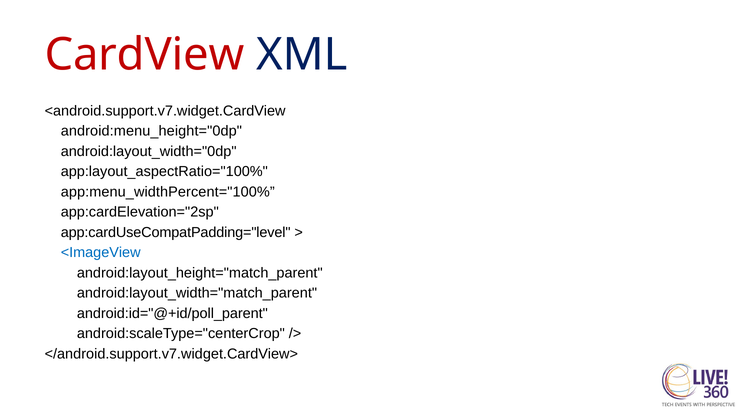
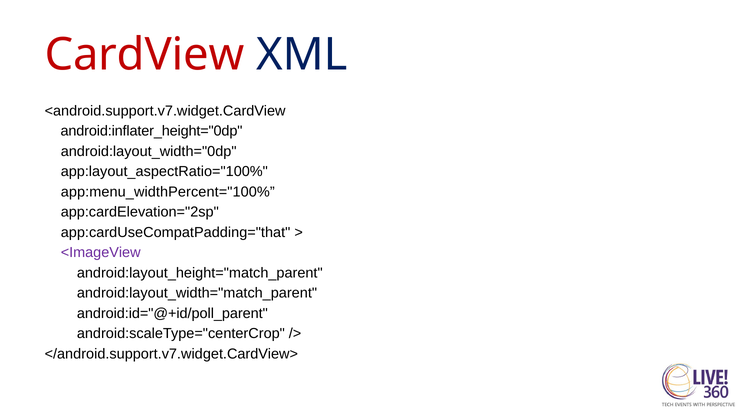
android:menu_height="0dp: android:menu_height="0dp -> android:inflater_height="0dp
app:cardUseCompatPadding="level: app:cardUseCompatPadding="level -> app:cardUseCompatPadding="that
<ImageView colour: blue -> purple
